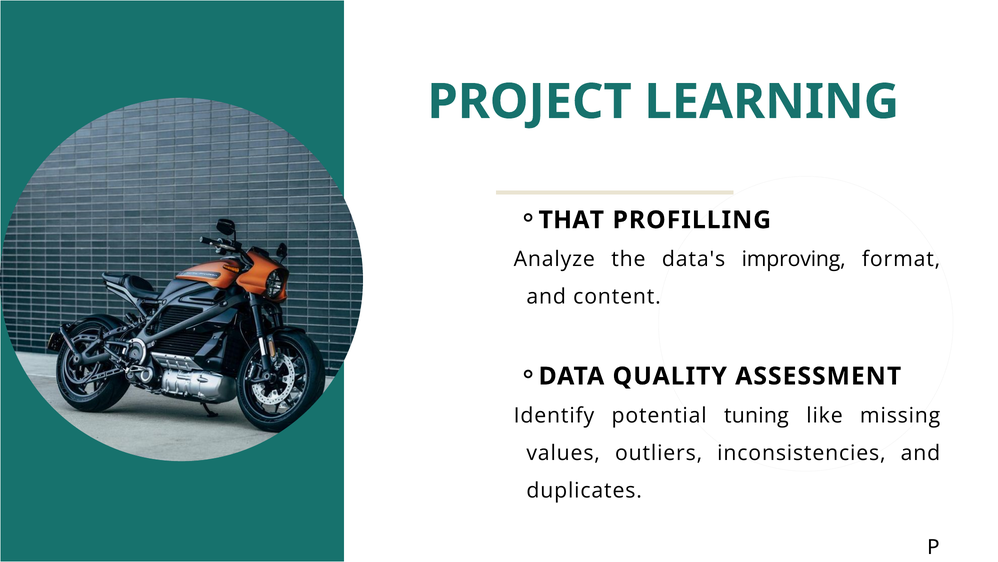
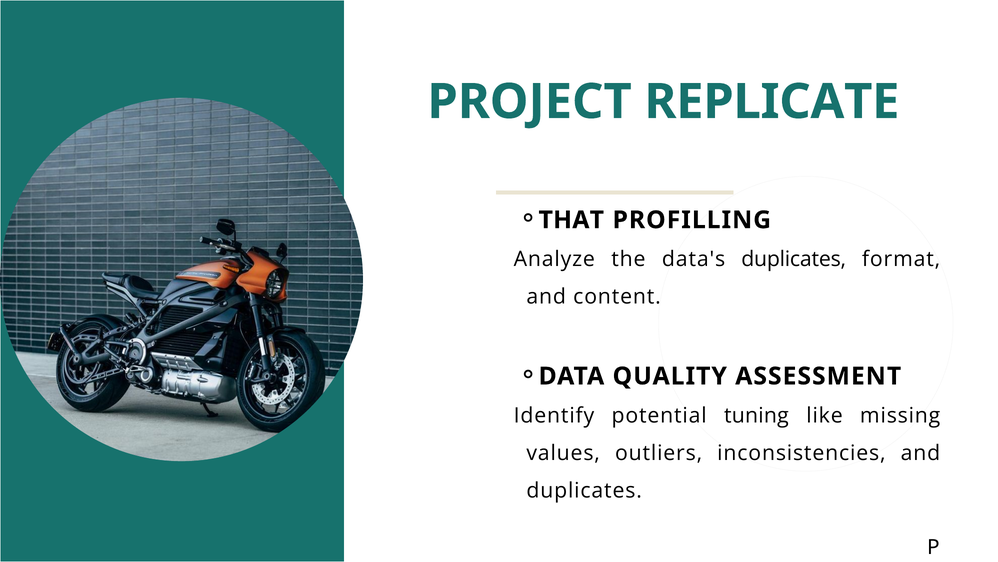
LEARNING: LEARNING -> REPLICATE
data's improving: improving -> duplicates
